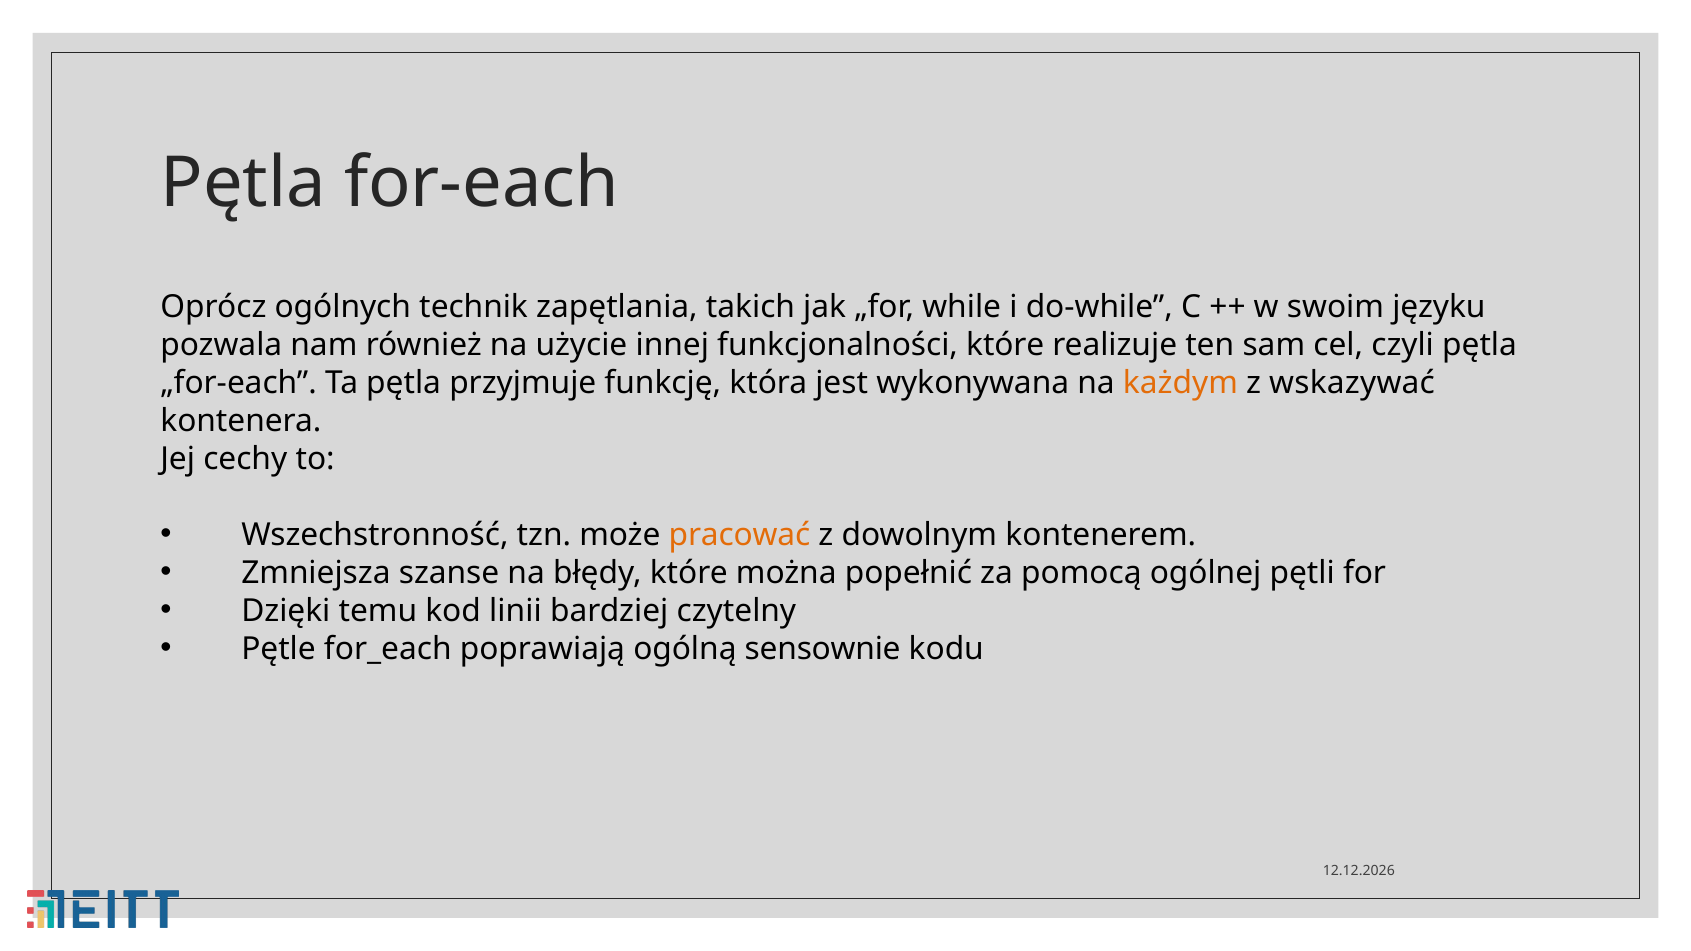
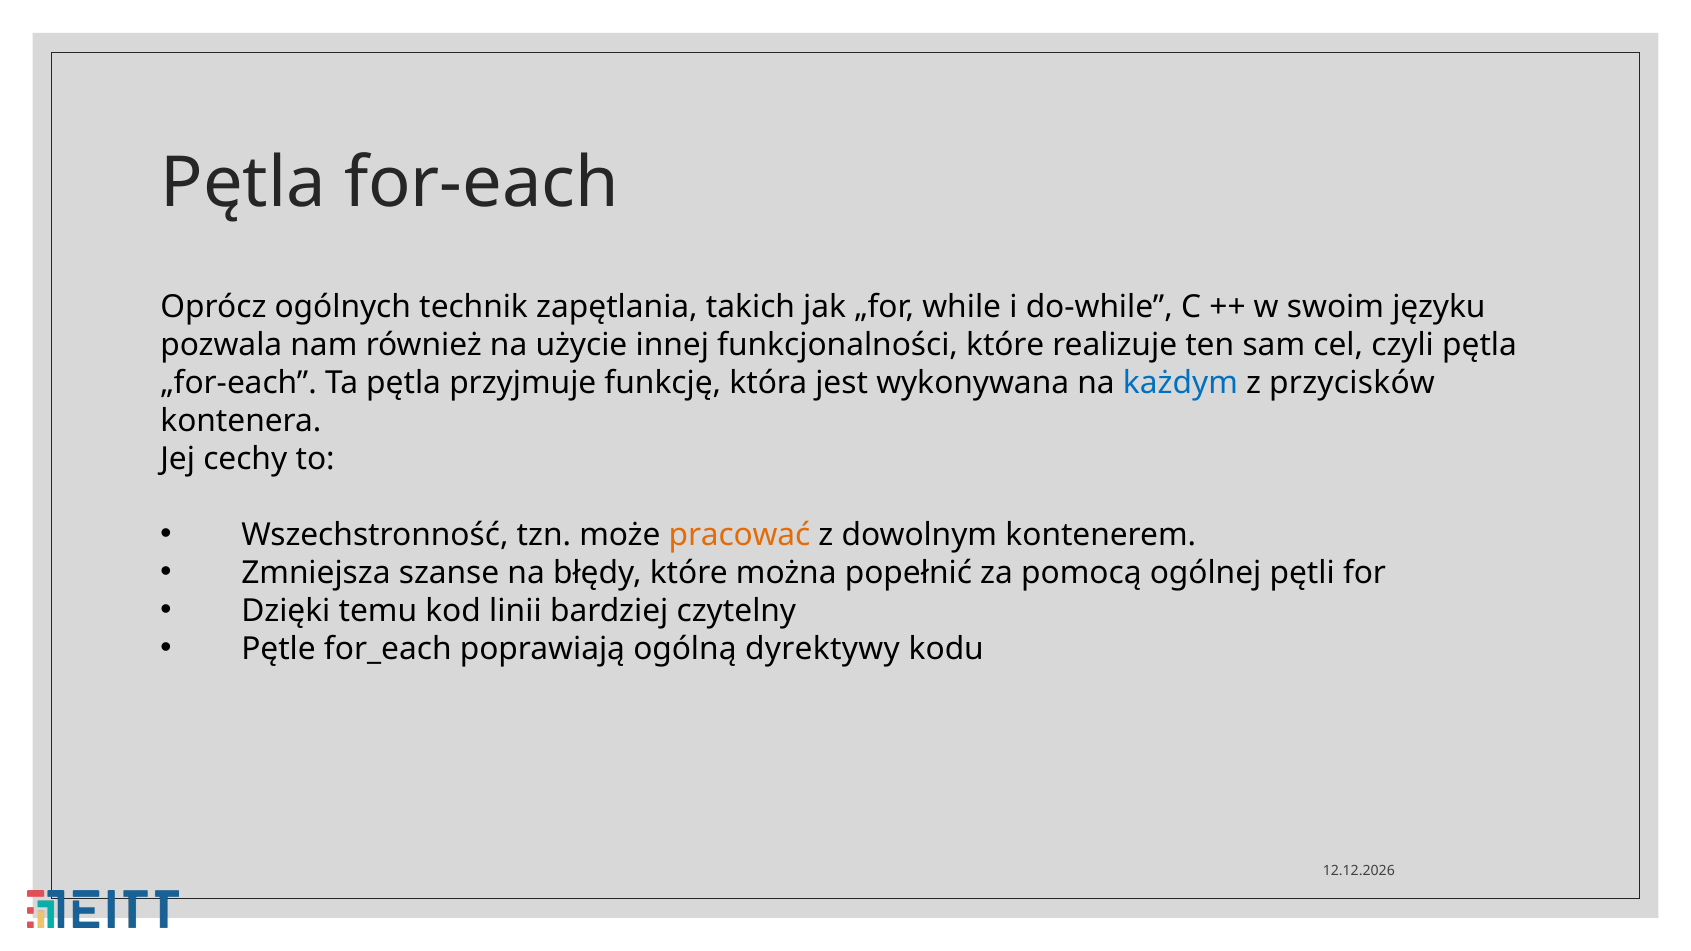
każdym colour: orange -> blue
wskazywać: wskazywać -> przycisków
sensownie: sensownie -> dyrektywy
